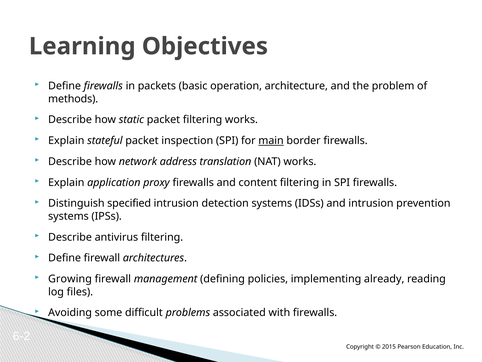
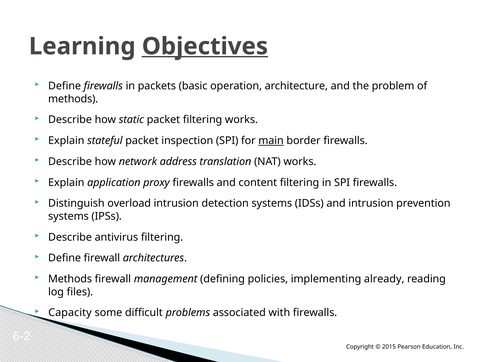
Objectives underline: none -> present
specified: specified -> overload
Growing at (70, 279): Growing -> Methods
Avoiding: Avoiding -> Capacity
